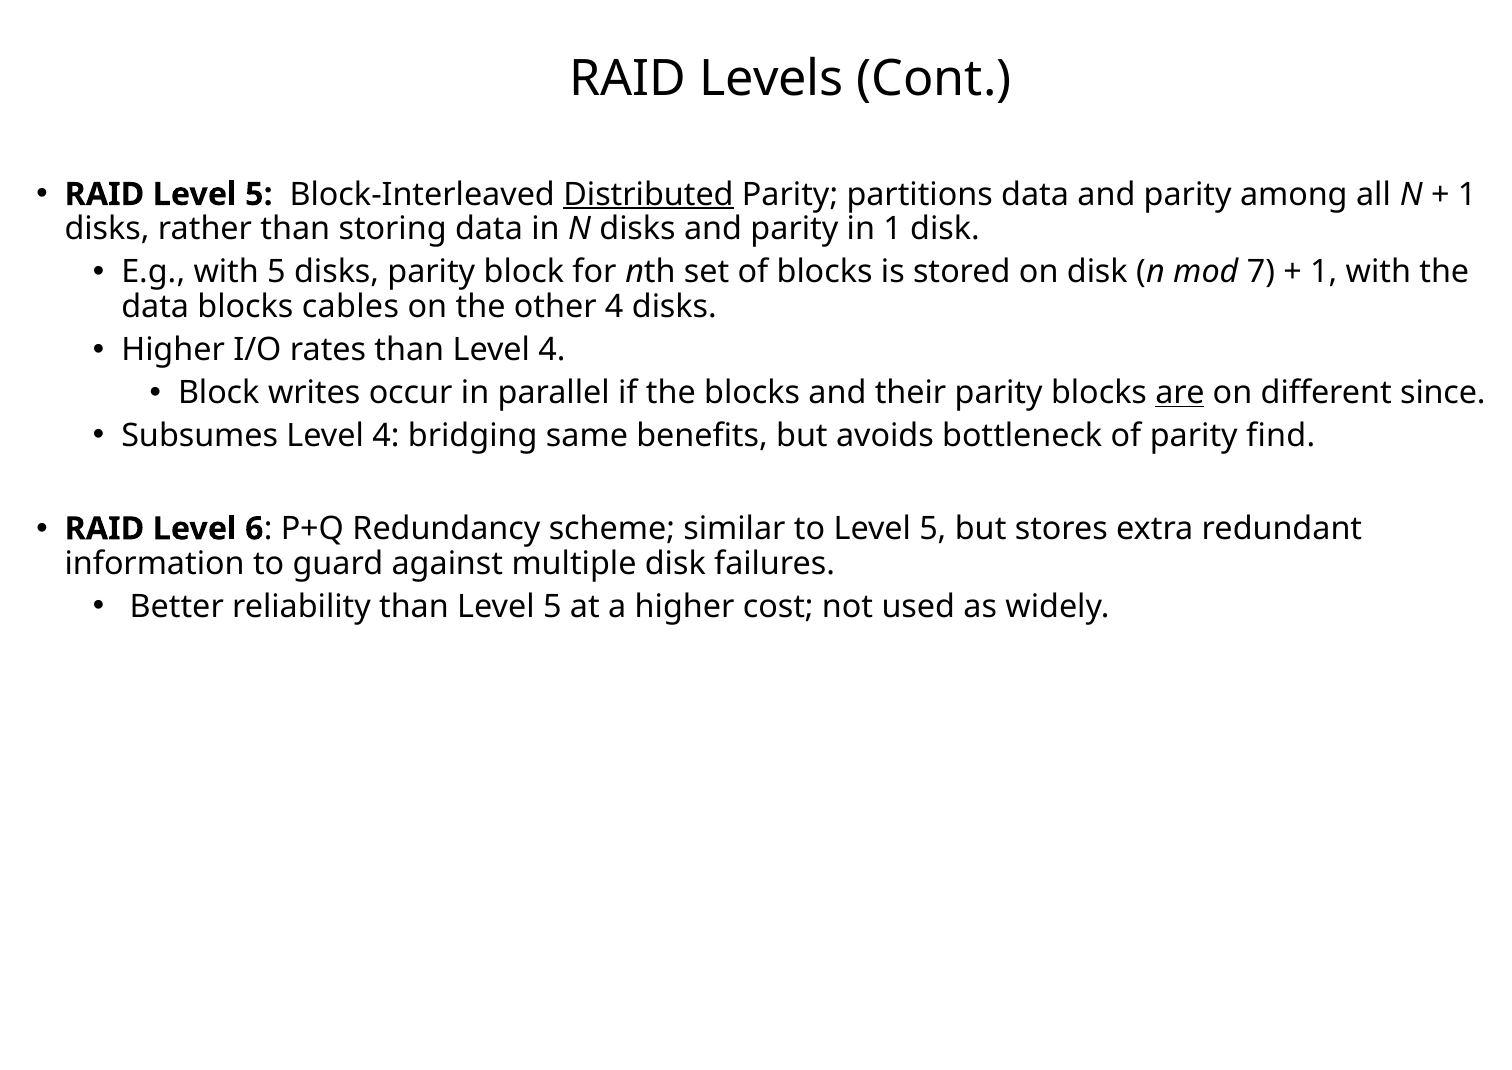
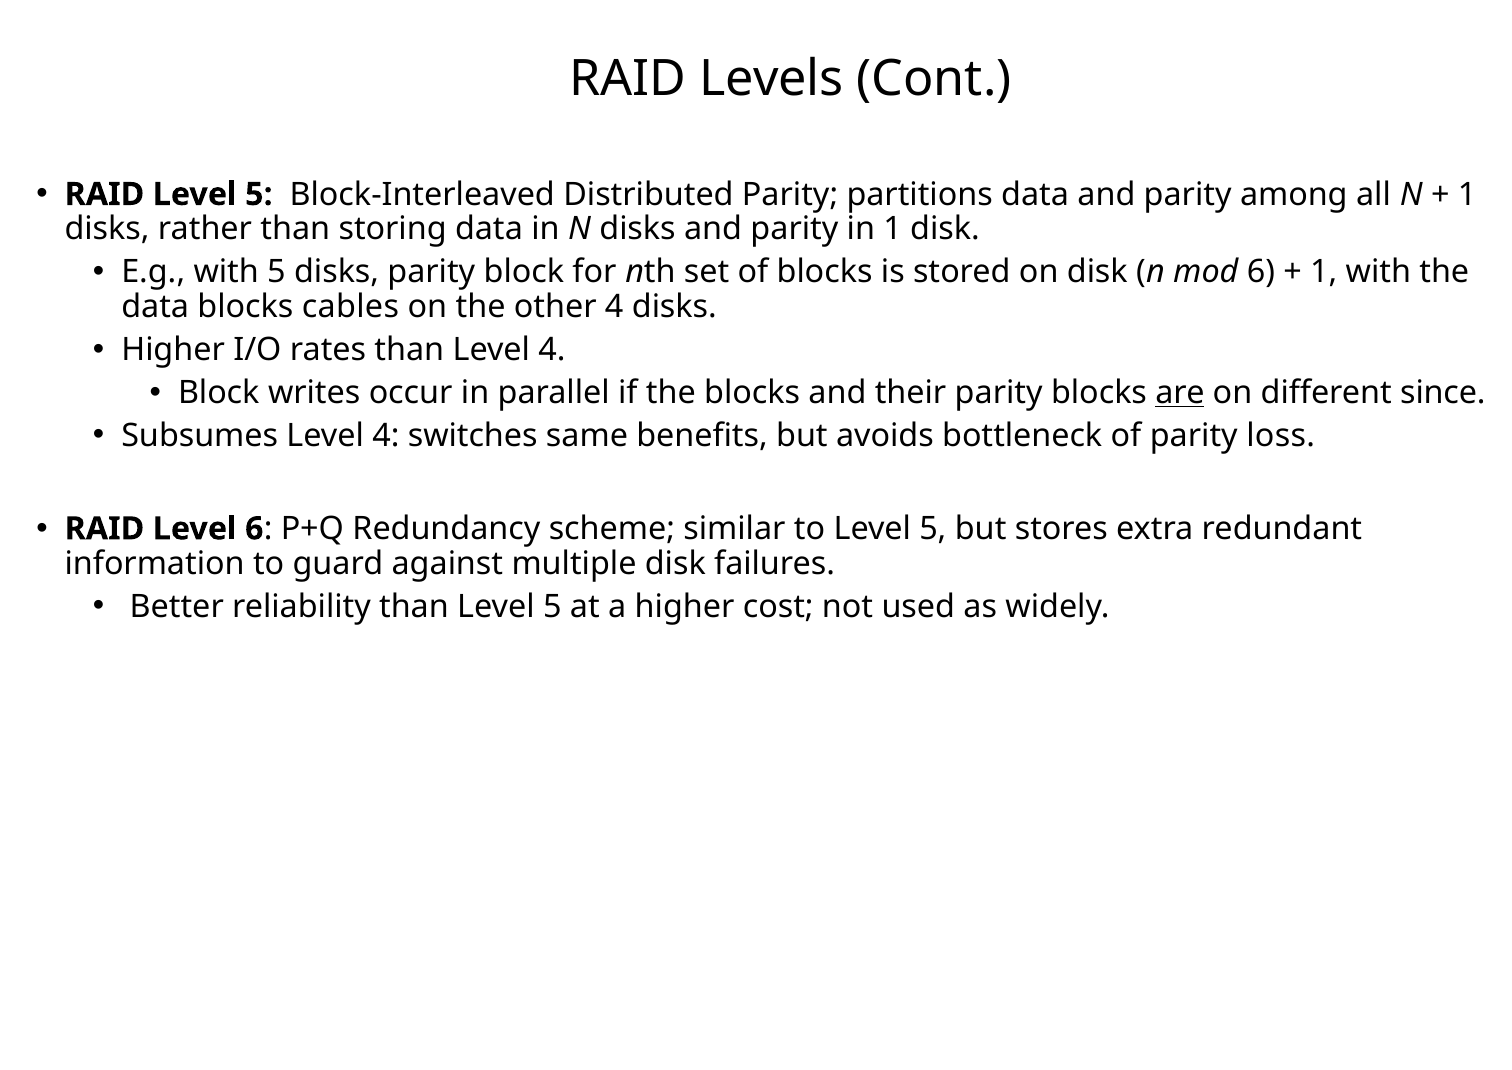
Distributed underline: present -> none
mod 7: 7 -> 6
bridging: bridging -> switches
find: find -> loss
